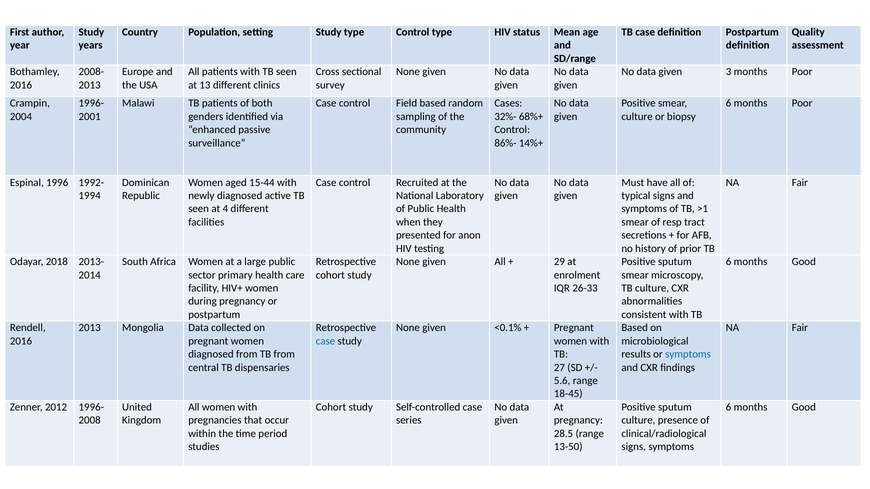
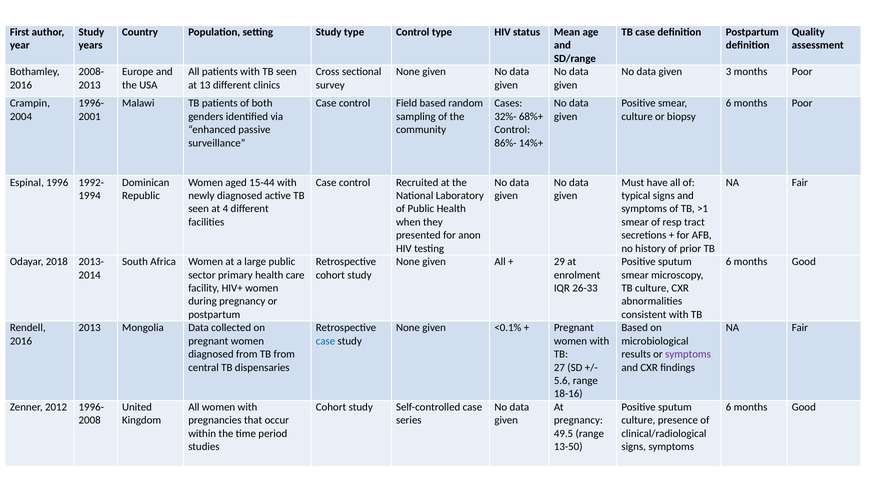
symptoms at (688, 355) colour: blue -> purple
18-45: 18-45 -> 18-16
28.5: 28.5 -> 49.5
